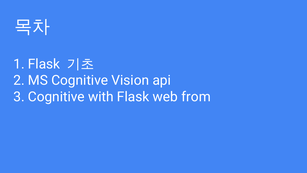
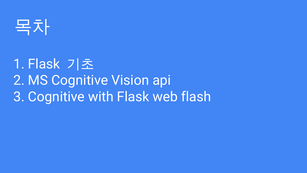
from: from -> flash
